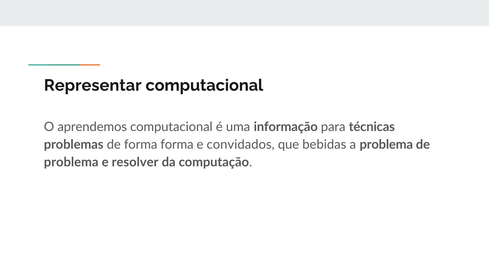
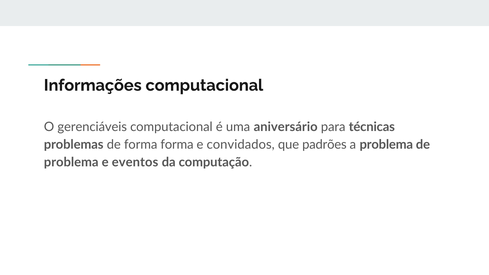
Representar: Representar -> Informações
aprendemos: aprendemos -> gerenciáveis
informação: informação -> aniversário
bebidas: bebidas -> padrões
resolver: resolver -> eventos
